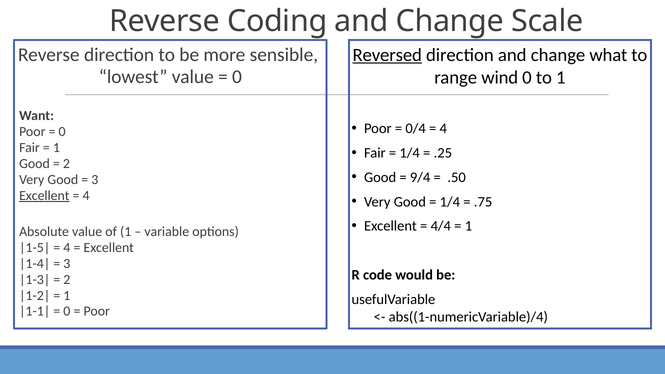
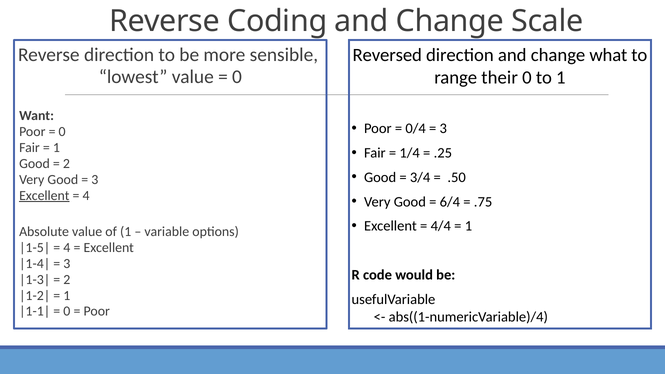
Reversed underline: present -> none
wind: wind -> their
4 at (443, 129): 4 -> 3
9/4: 9/4 -> 3/4
1/4 at (450, 202): 1/4 -> 6/4
